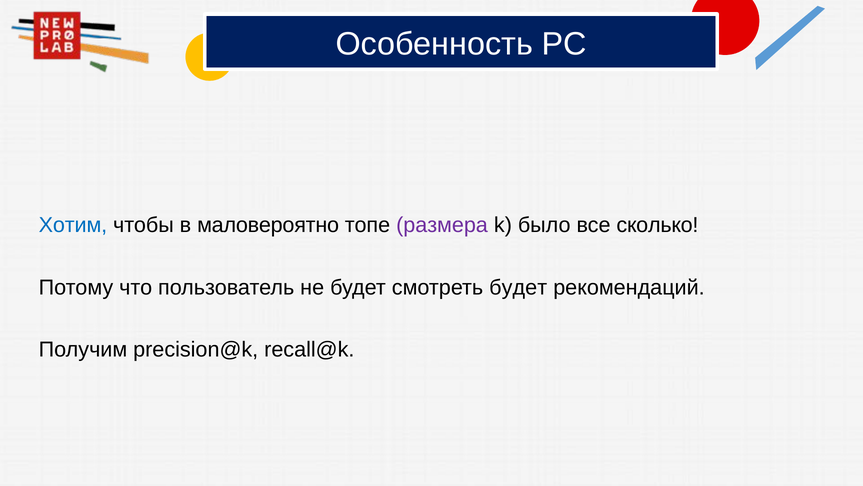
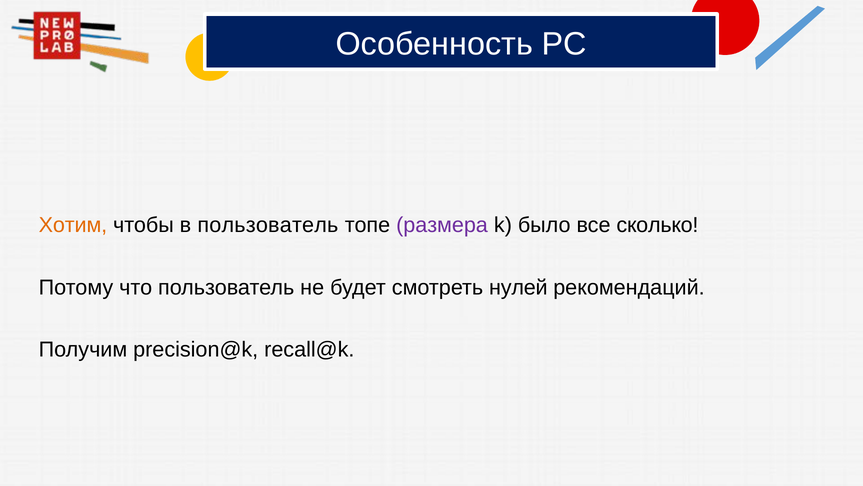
Хотим colour: blue -> orange
в маловероятно: маловероятно -> пользователь
смотреть будет: будет -> нулей
